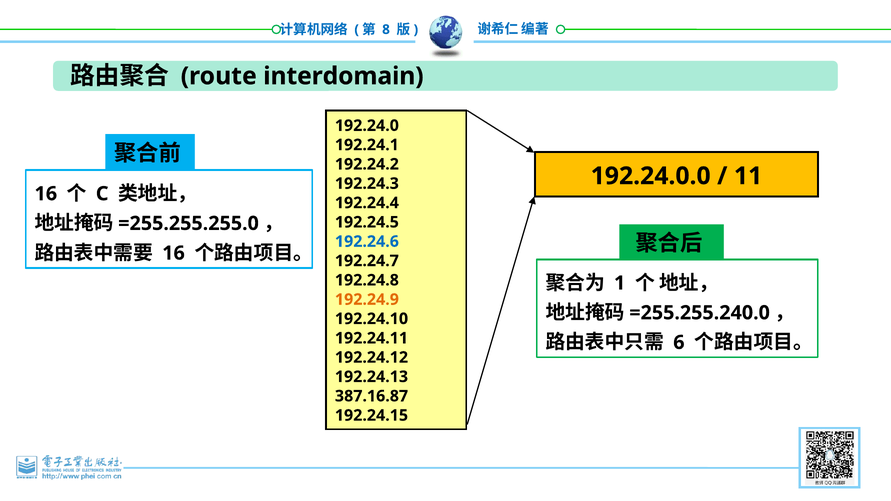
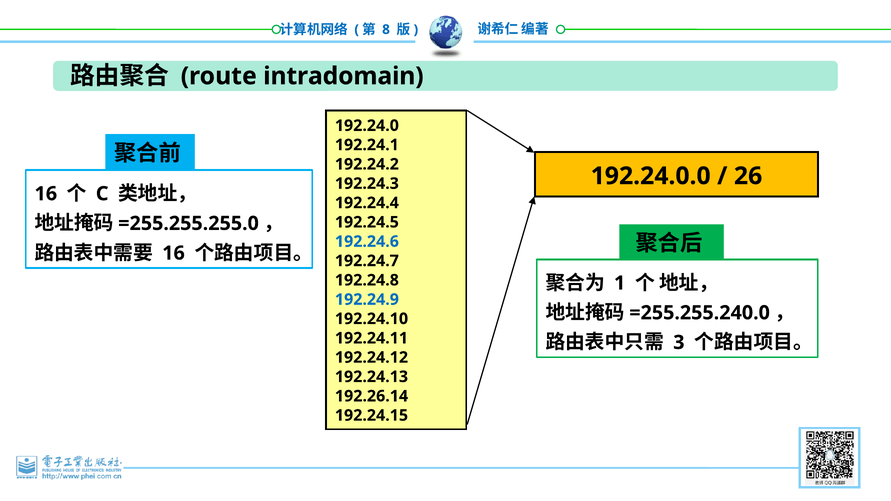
interdomain: interdomain -> intradomain
11: 11 -> 26
192.24.9 colour: orange -> blue
6: 6 -> 3
387.16.87: 387.16.87 -> 192.26.14
